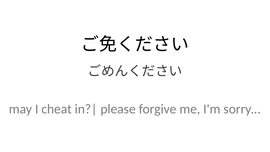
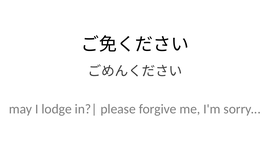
cheat: cheat -> lodge
